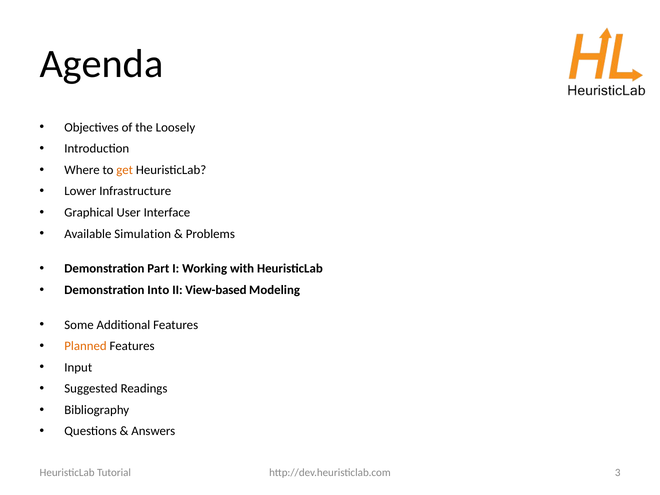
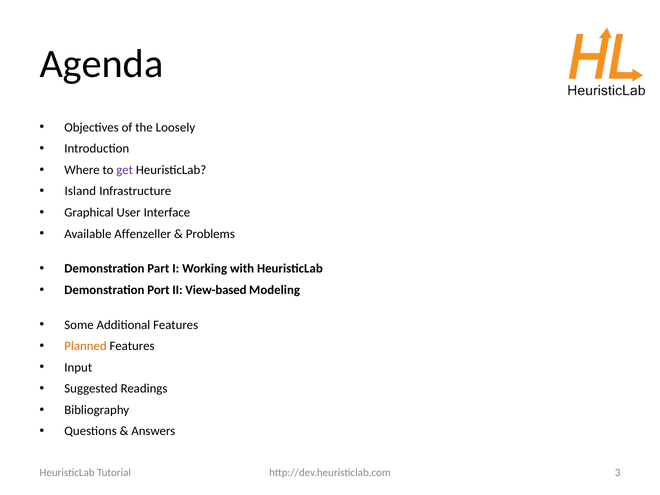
get colour: orange -> purple
Lower: Lower -> Island
Simulation: Simulation -> Affenzeller
Into: Into -> Port
